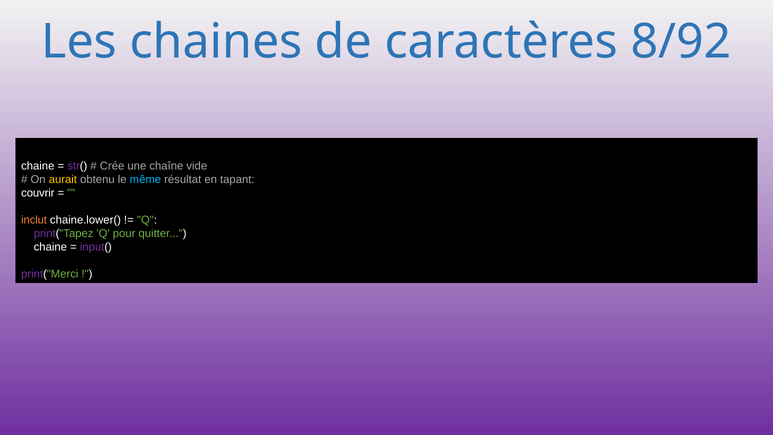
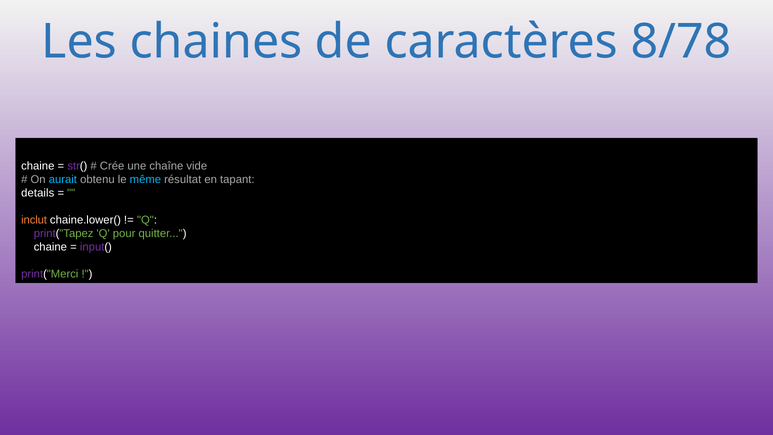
8/92: 8/92 -> 8/78
aurait colour: yellow -> light blue
couvrir: couvrir -> details
